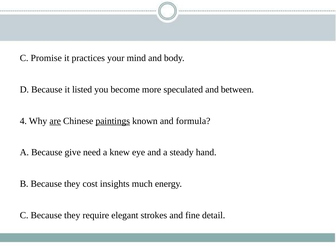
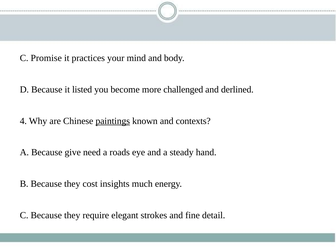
speculated: speculated -> challenged
between: between -> derlined
are underline: present -> none
formula: formula -> contexts
knew: knew -> roads
